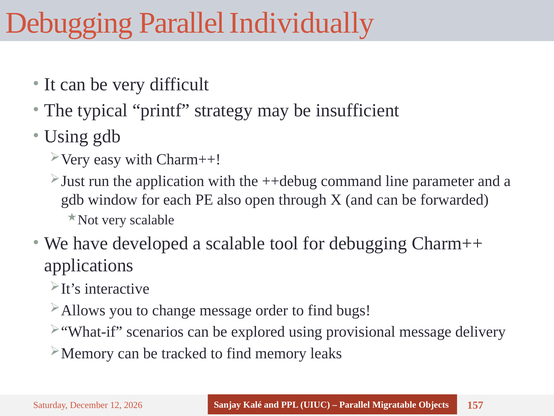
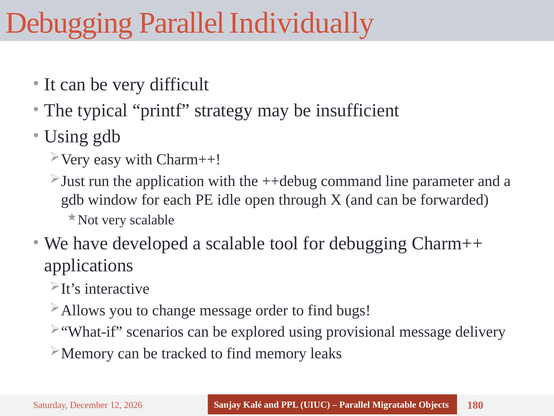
also: also -> idle
157: 157 -> 180
